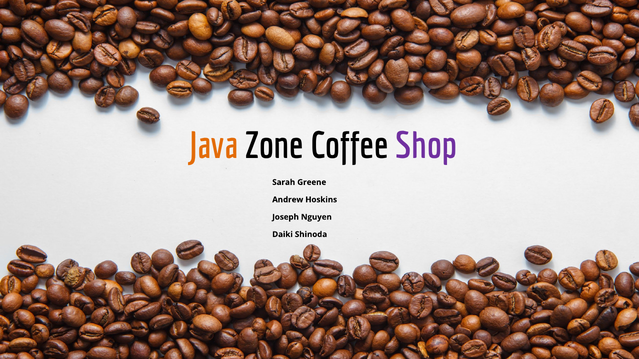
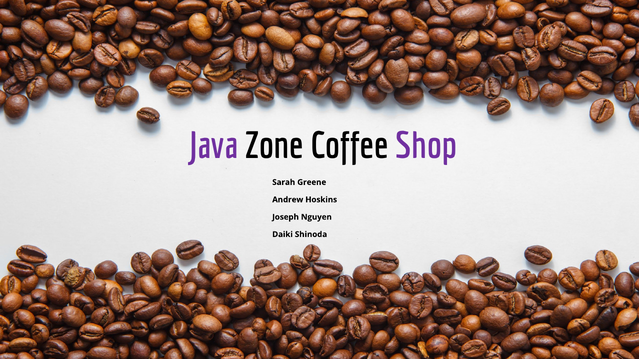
Java colour: orange -> purple
